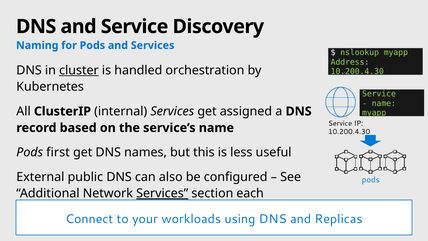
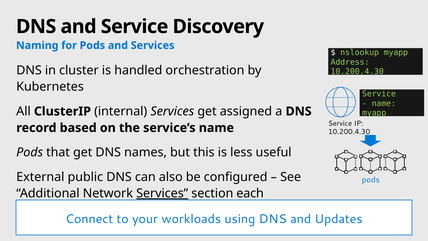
cluster underline: present -> none
first: first -> that
Replicas: Replicas -> Updates
